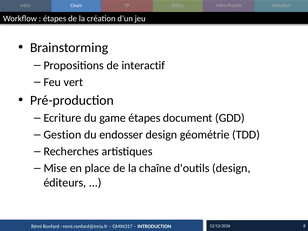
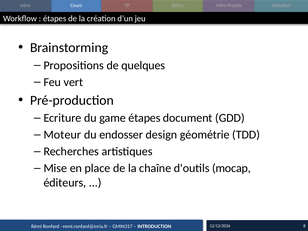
interactif: interactif -> quelques
Gestion: Gestion -> Moteur
d'outils design: design -> mocap
